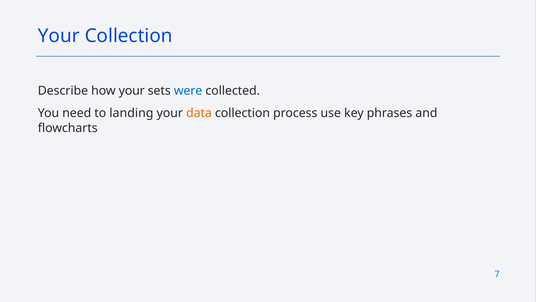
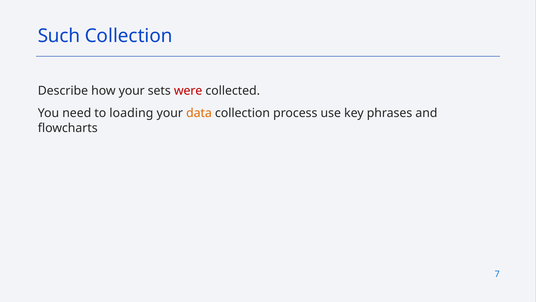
Your at (59, 36): Your -> Such
were colour: blue -> red
landing: landing -> loading
